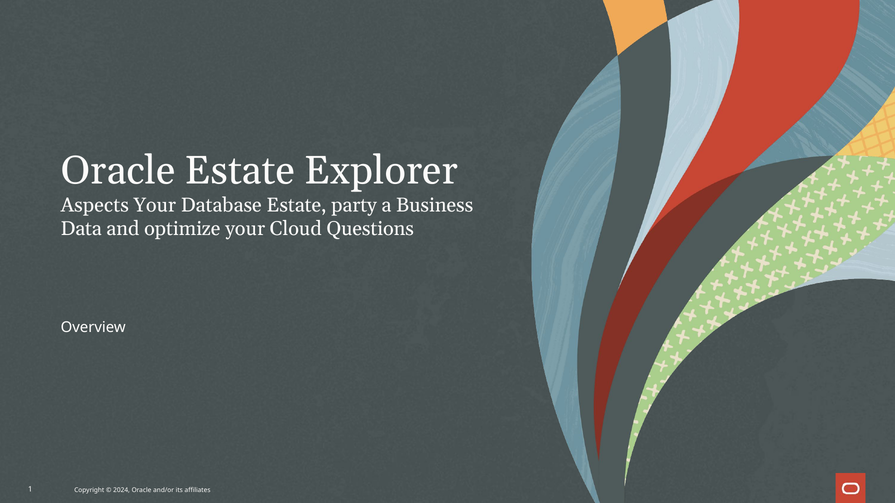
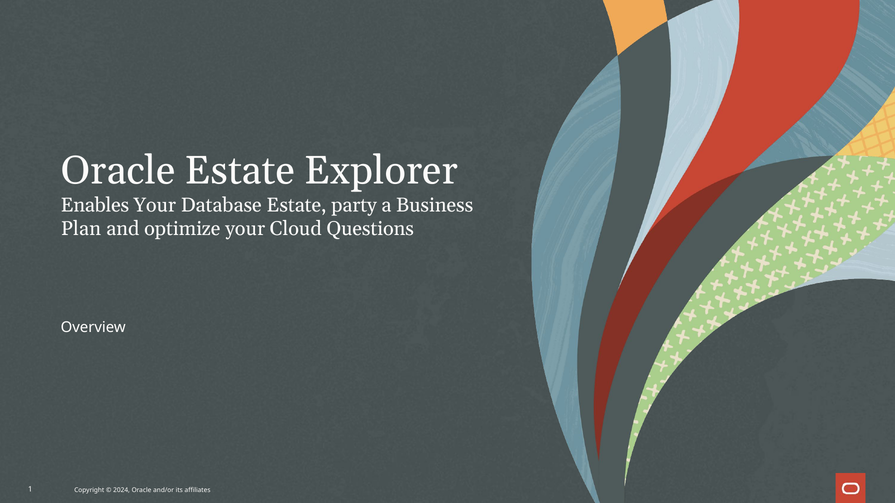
Aspects: Aspects -> Enables
Data: Data -> Plan
